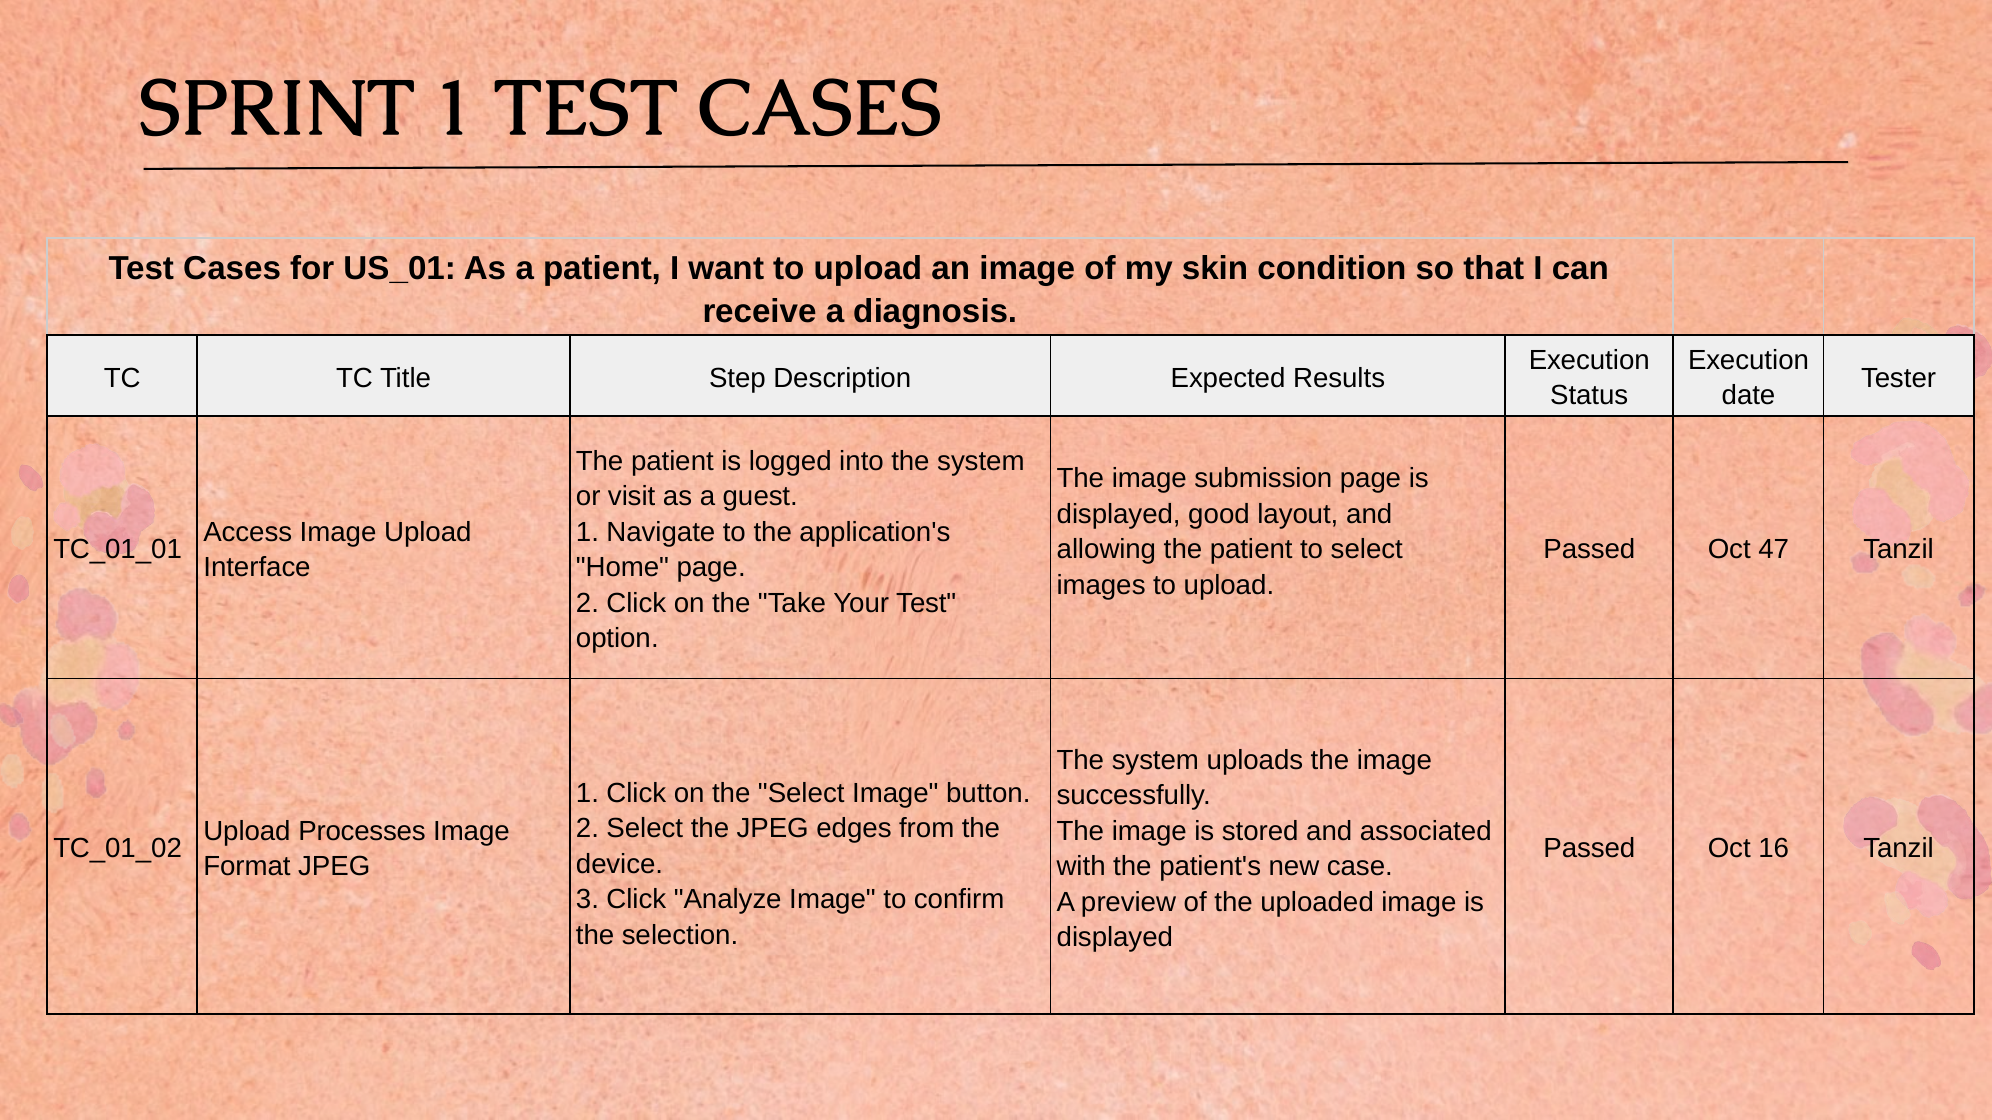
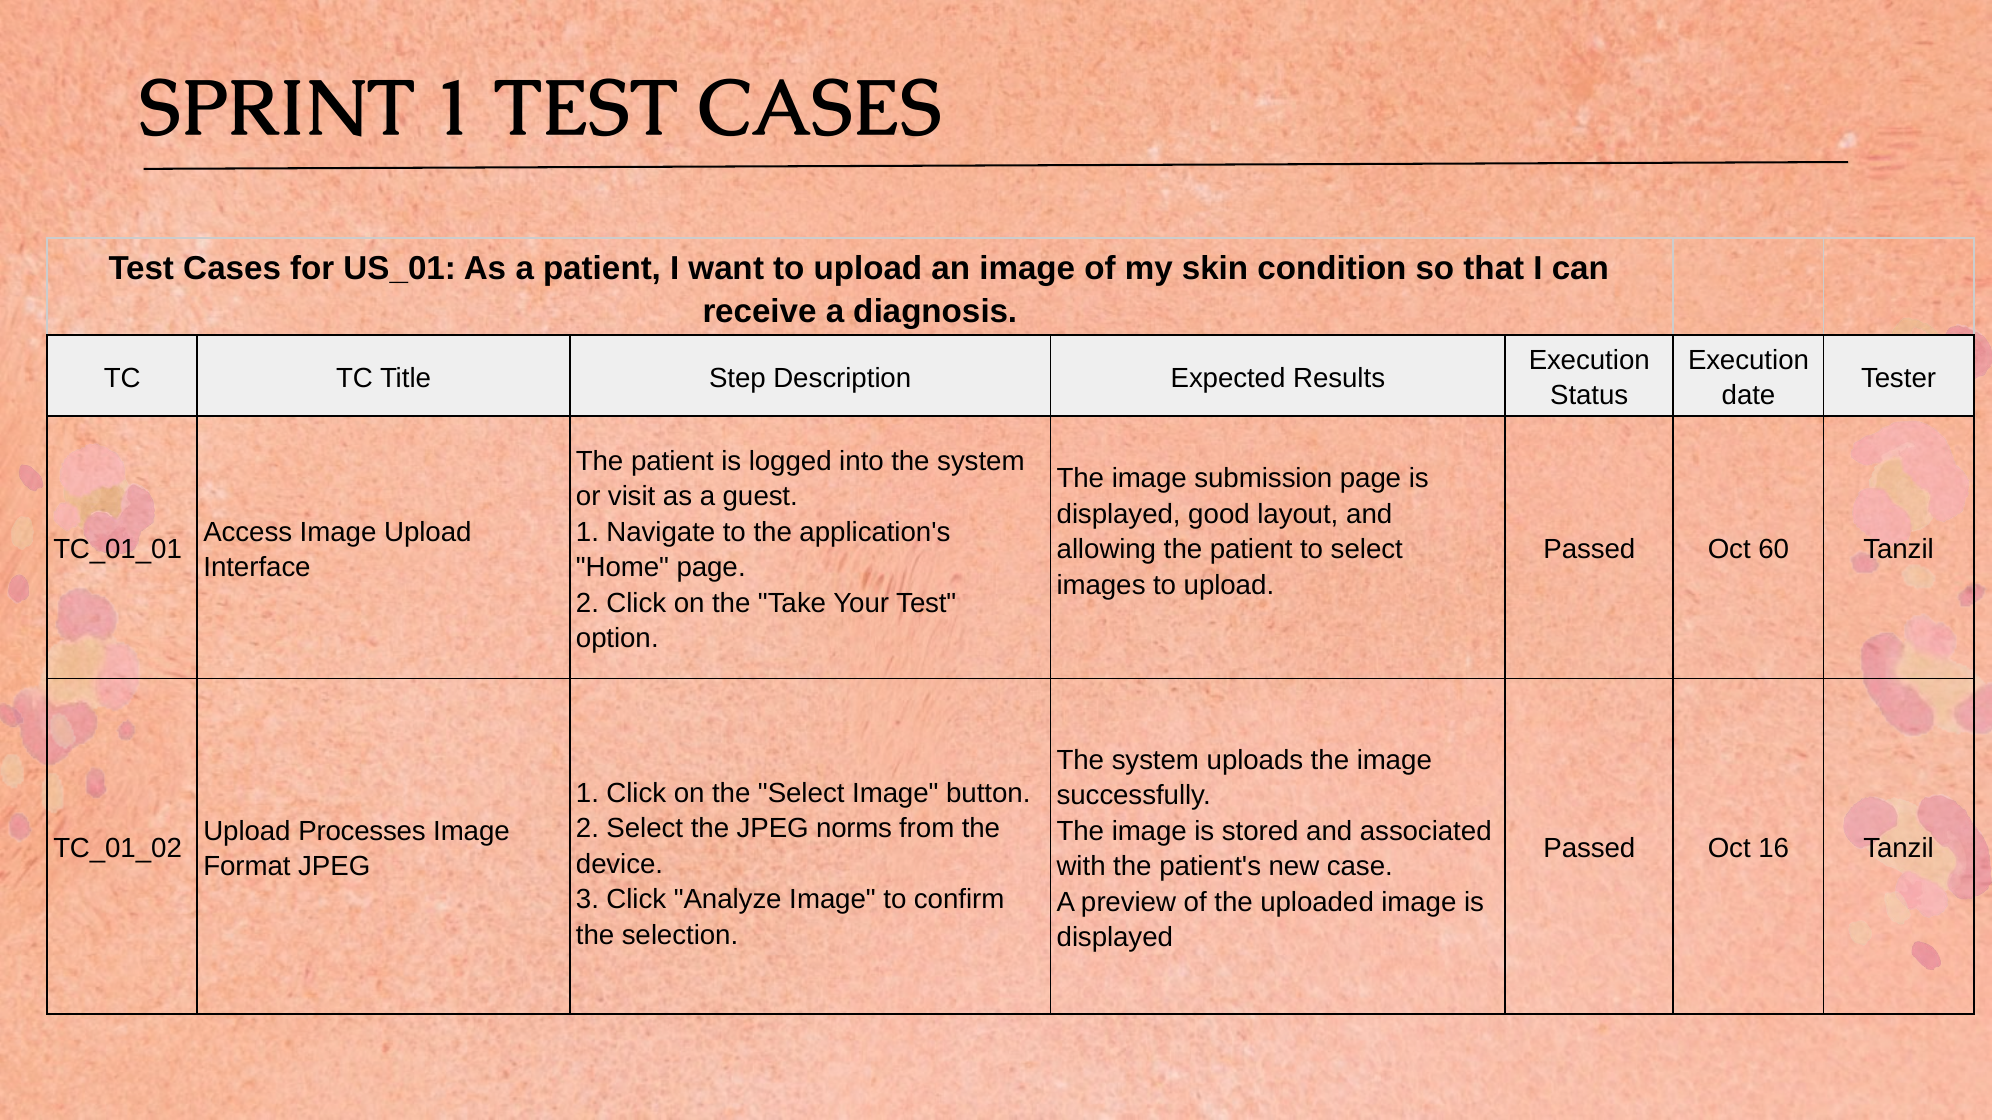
47: 47 -> 60
edges: edges -> norms
